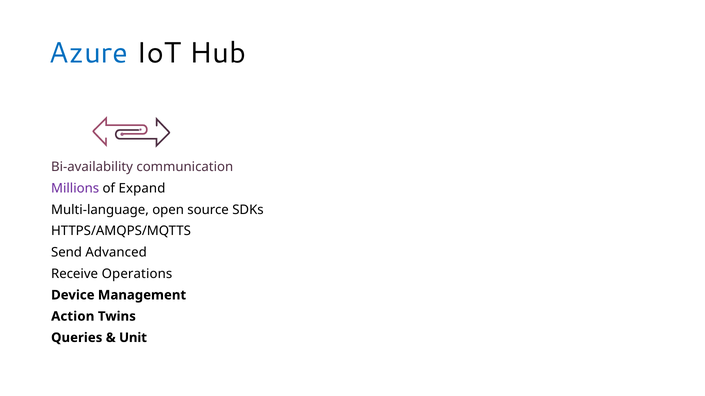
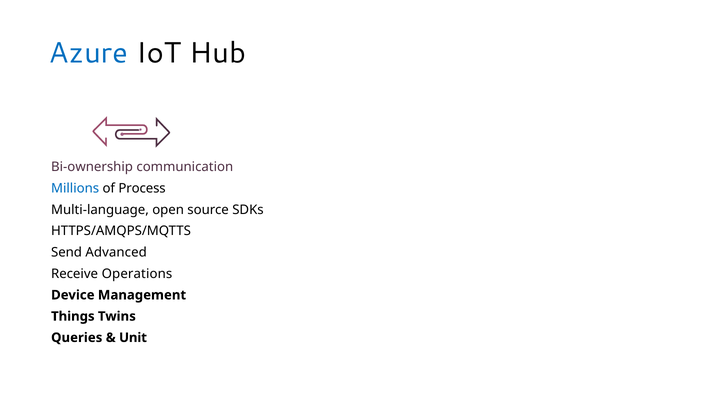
Bi-availability: Bi-availability -> Bi-ownership
Millions colour: purple -> blue
Expand: Expand -> Process
Action: Action -> Things
